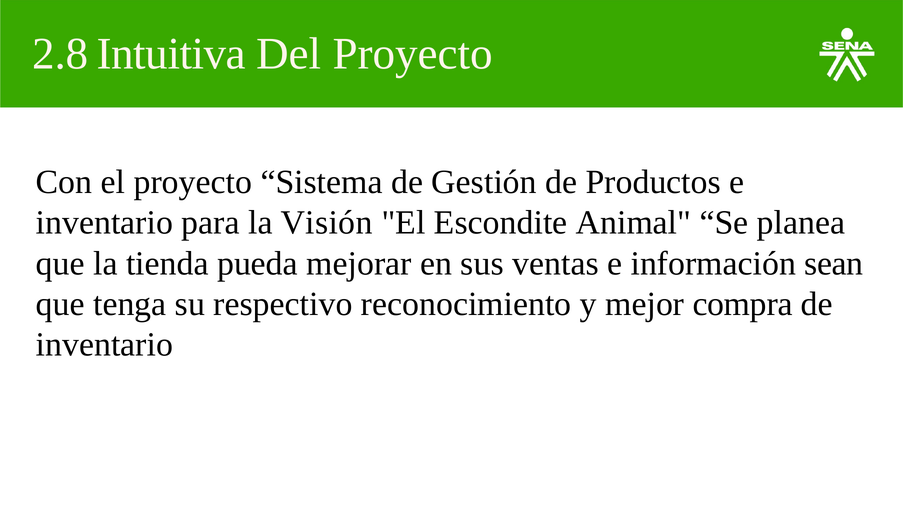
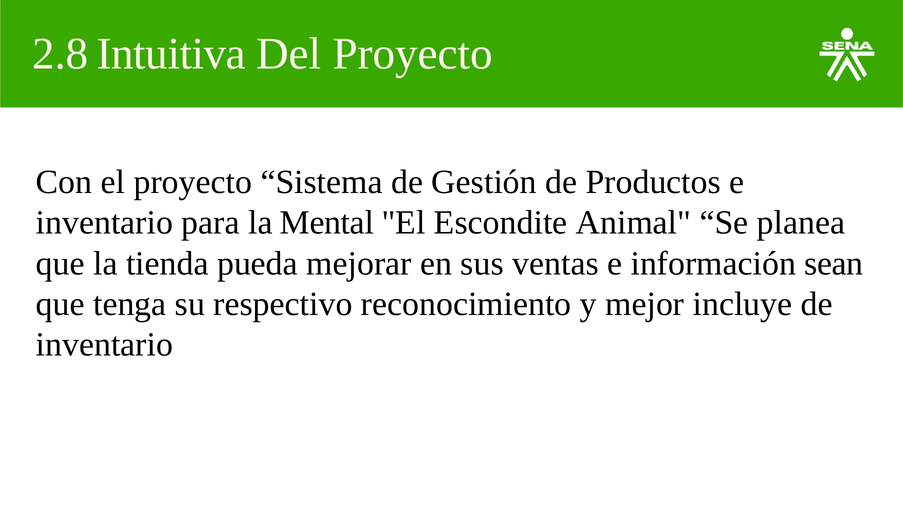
Visión: Visión -> Mental
compra: compra -> incluye
